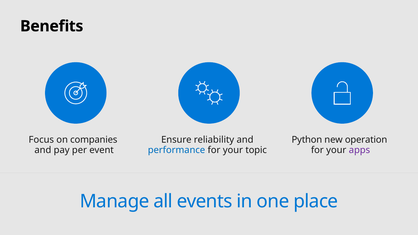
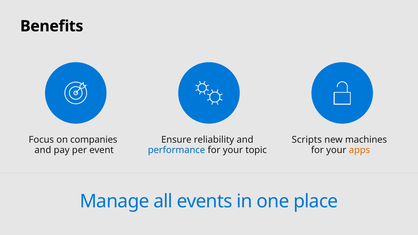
Python: Python -> Scripts
operation: operation -> machines
apps colour: purple -> orange
